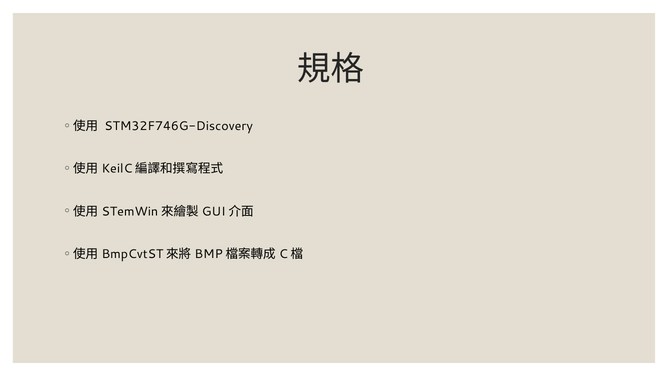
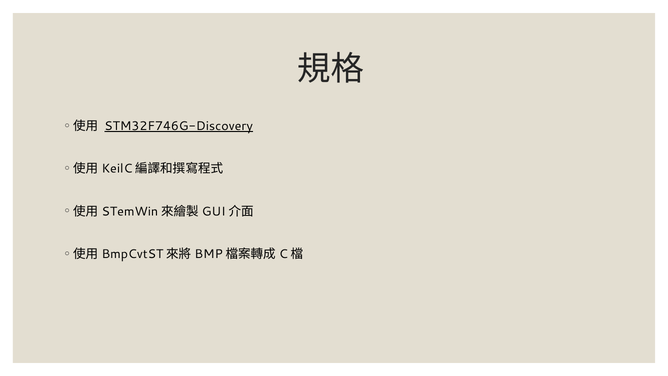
STM32F746G-Discovery underline: none -> present
